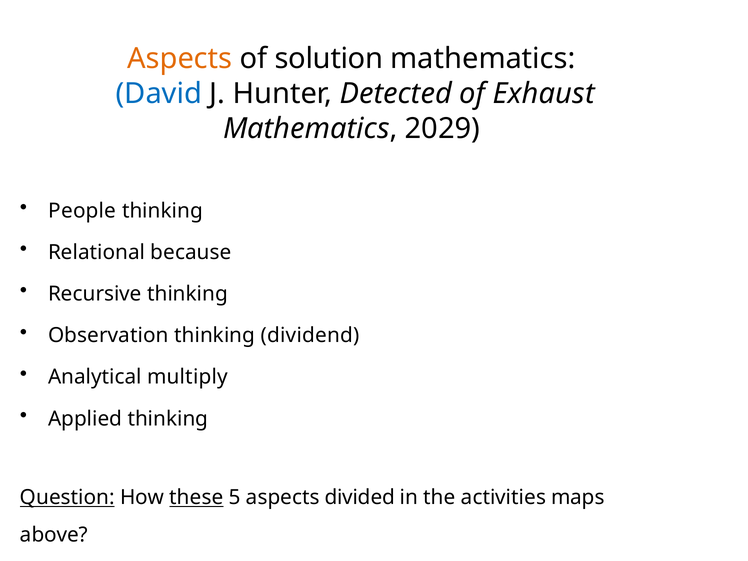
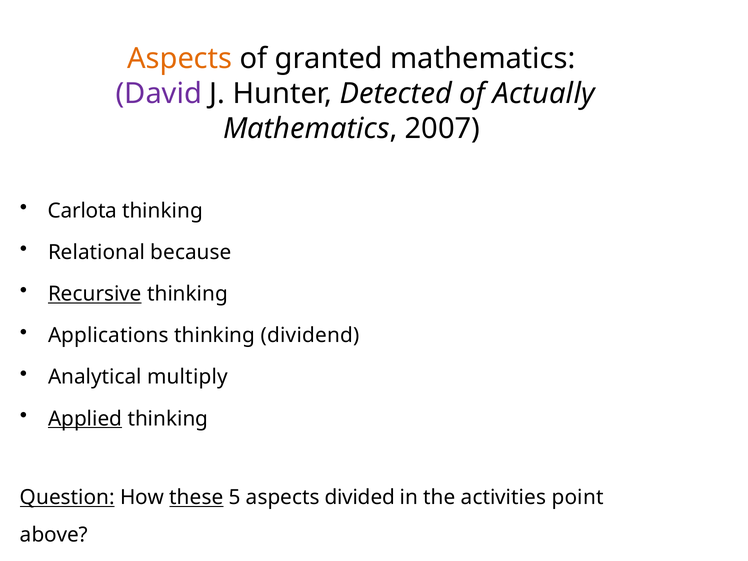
solution: solution -> granted
David colour: blue -> purple
Exhaust: Exhaust -> Actually
2029: 2029 -> 2007
People: People -> Carlota
Recursive underline: none -> present
Observation: Observation -> Applications
Applied underline: none -> present
maps: maps -> point
